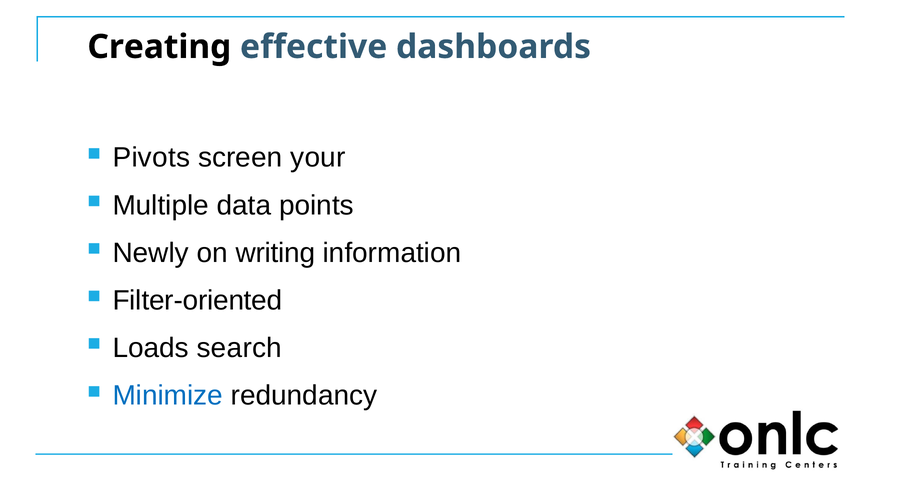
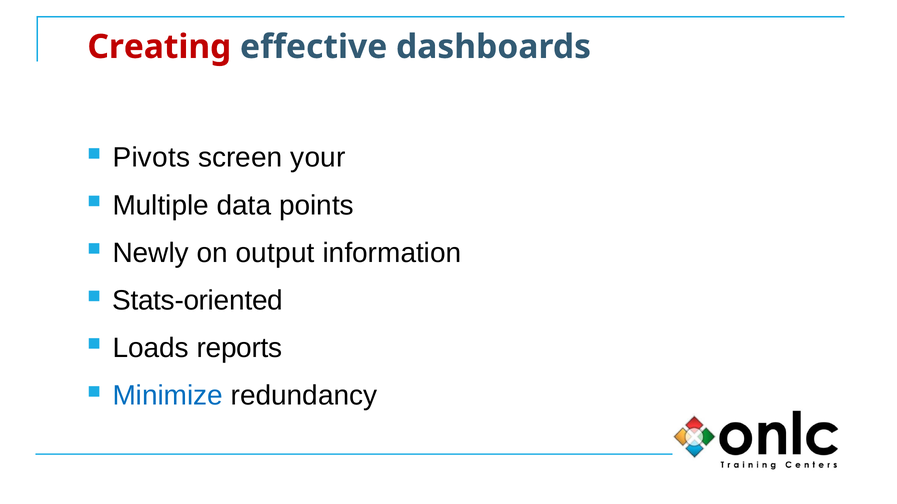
Creating colour: black -> red
writing: writing -> output
Filter-oriented: Filter-oriented -> Stats-oriented
search: search -> reports
